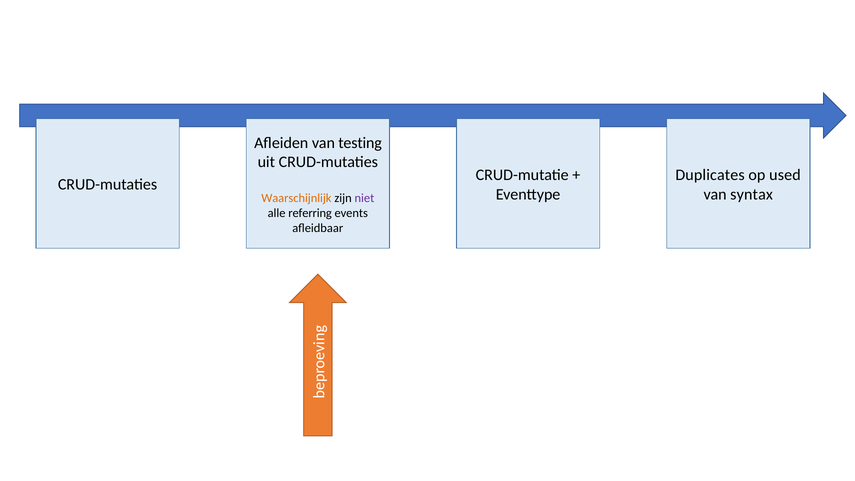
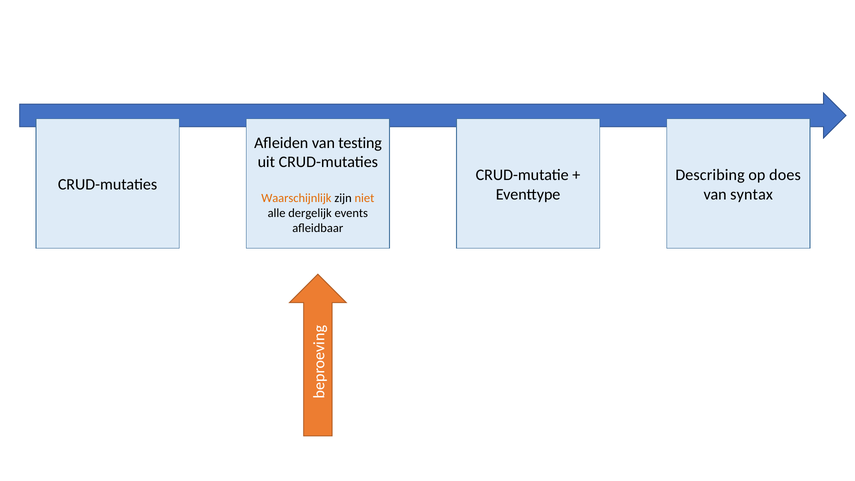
Duplicates: Duplicates -> Describing
used: used -> does
niet colour: purple -> orange
referring: referring -> dergelijk
